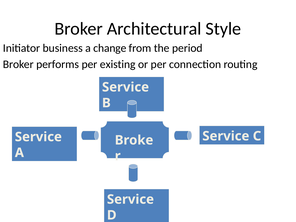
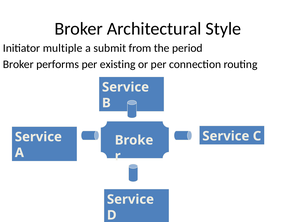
business: business -> multiple
change: change -> submit
